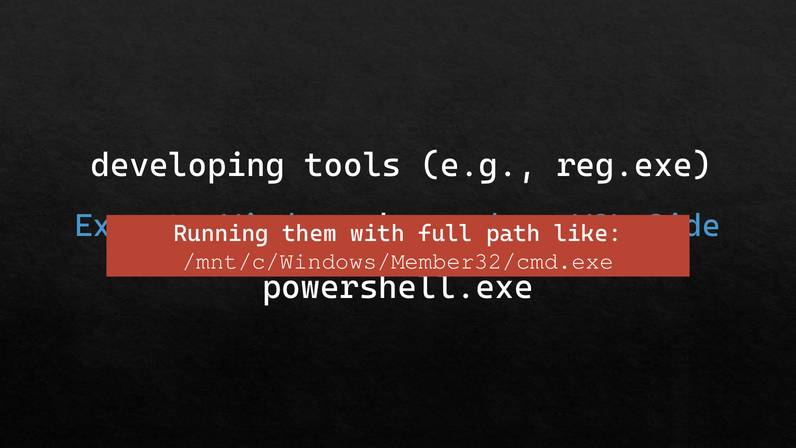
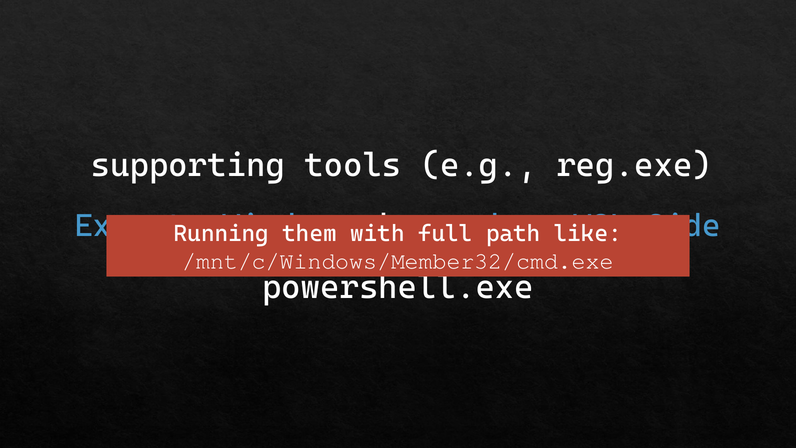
developing: developing -> supporting
